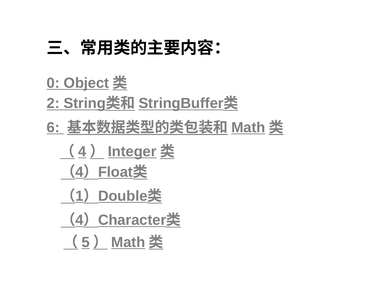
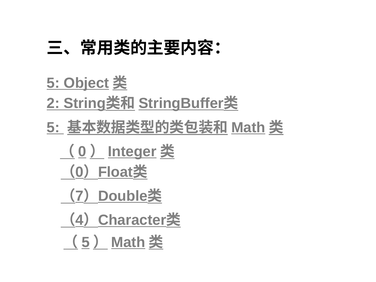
0 at (53, 83): 0 -> 5
6 at (53, 127): 6 -> 5
4 at (82, 152): 4 -> 0
4 at (79, 172): 4 -> 0
1: 1 -> 7
